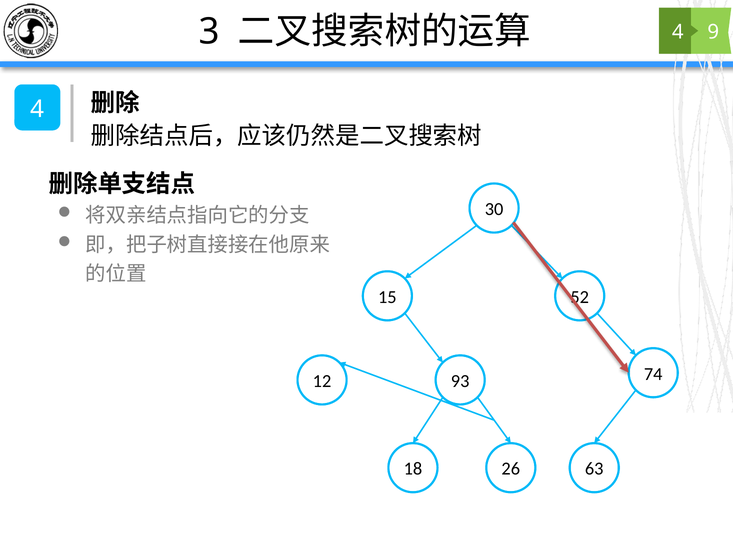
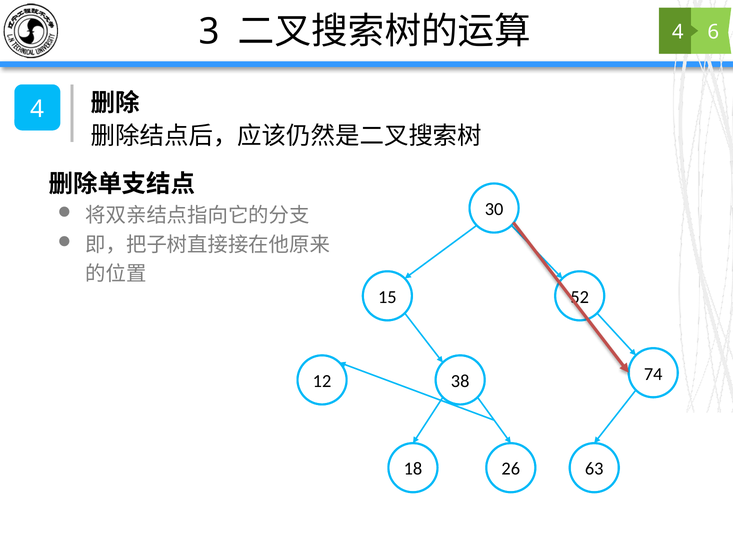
9: 9 -> 6
93: 93 -> 38
